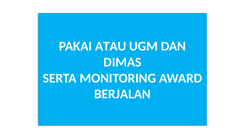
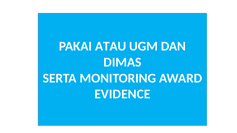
BERJALAN: BERJALAN -> EVIDENCE
